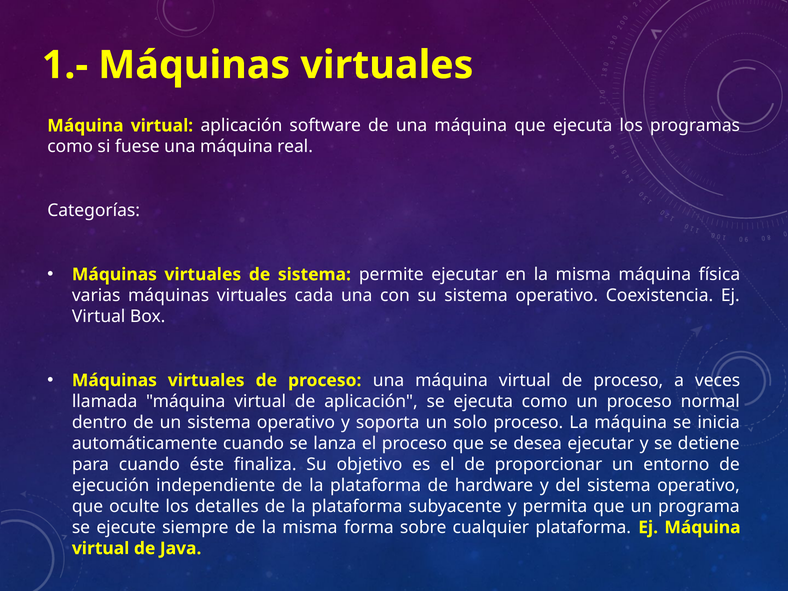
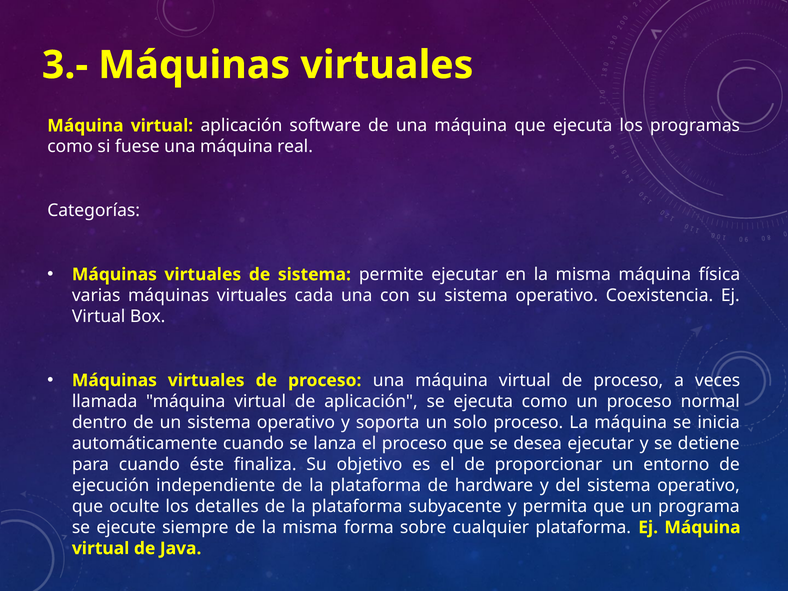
1.-: 1.- -> 3.-
